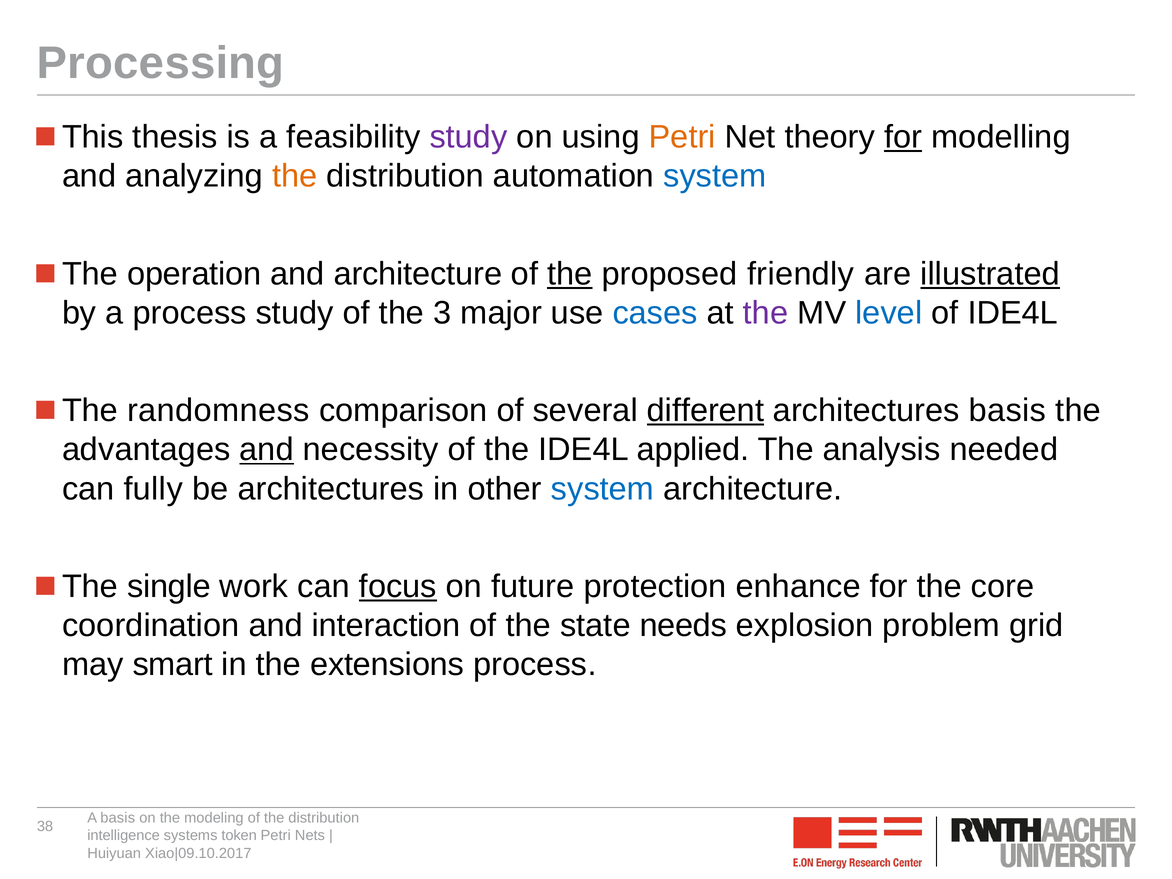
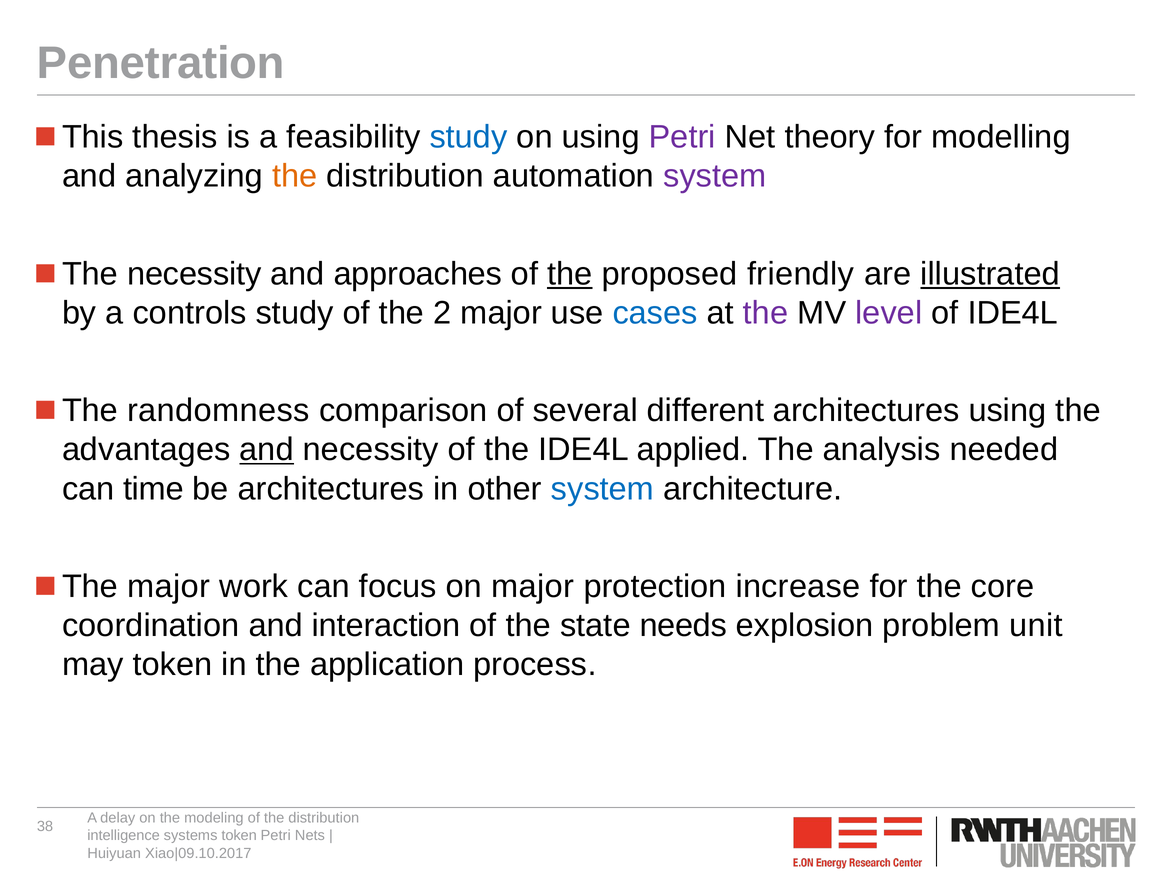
Processing: Processing -> Penetration
study at (468, 137) colour: purple -> blue
Petri at (682, 137) colour: orange -> purple
for at (903, 137) underline: present -> none
system at (715, 176) colour: blue -> purple
The operation: operation -> necessity
and architecture: architecture -> approaches
a process: process -> controls
3: 3 -> 2
level colour: blue -> purple
different underline: present -> none
architectures basis: basis -> using
fully: fully -> time
The single: single -> major
focus underline: present -> none
on future: future -> major
enhance: enhance -> increase
grid: grid -> unit
may smart: smart -> token
extensions: extensions -> application
A basis: basis -> delay
